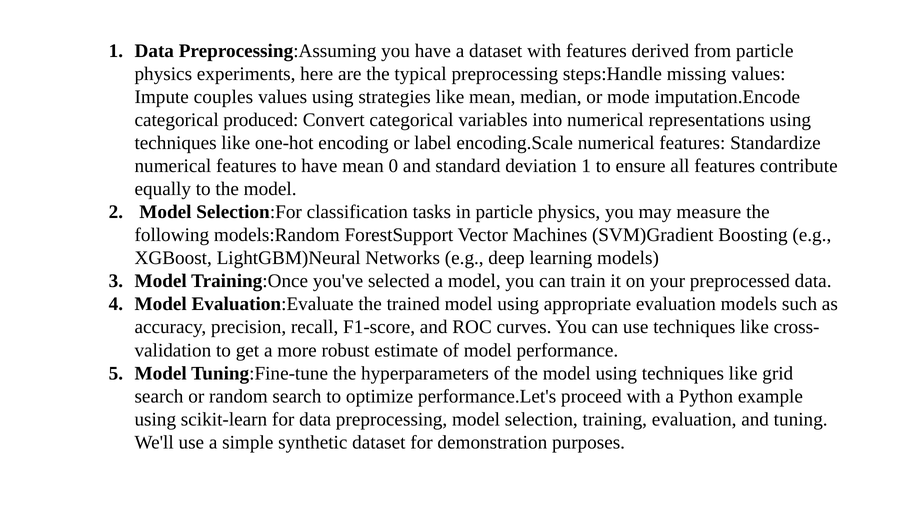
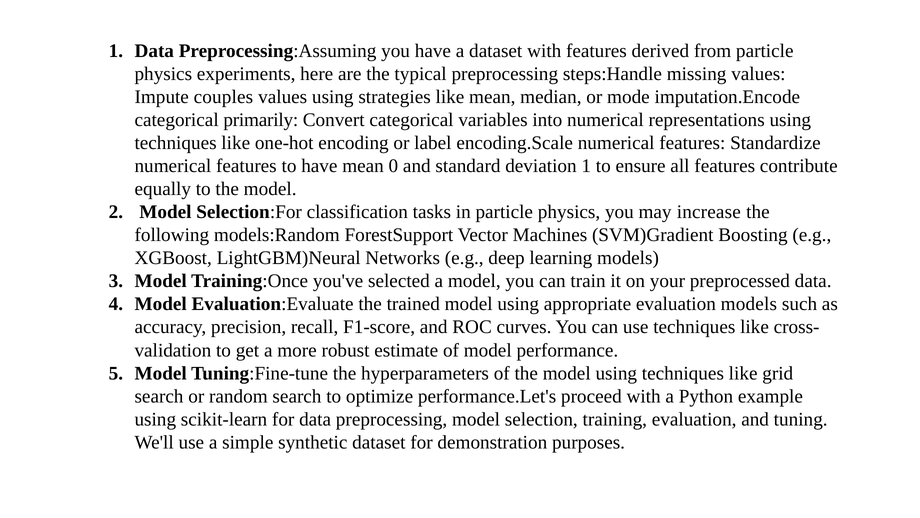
produced: produced -> primarily
measure: measure -> increase
